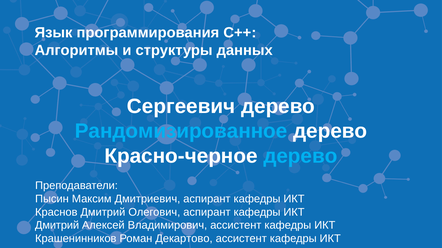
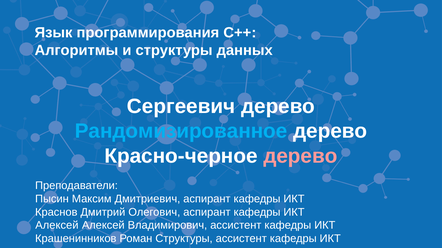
дерево at (300, 156) colour: light blue -> pink
Дмитрий at (57, 226): Дмитрий -> Алексей
Роман Декартово: Декартово -> Структуры
